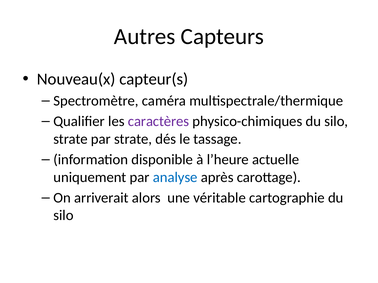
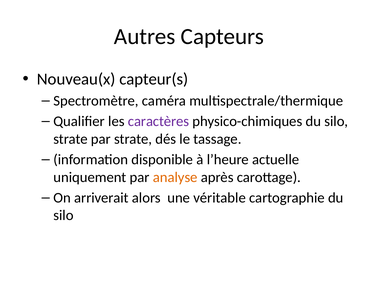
analyse colour: blue -> orange
